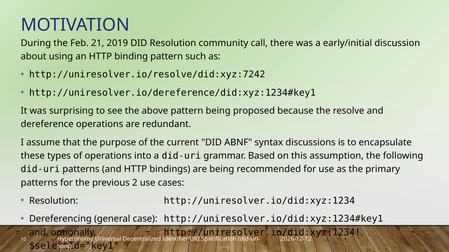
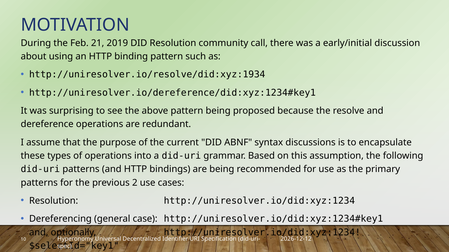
http://uniresolver.io/resolve/did:xyz:7242: http://uniresolver.io/resolve/did:xyz:7242 -> http://uniresolver.io/resolve/did:xyz:1934
